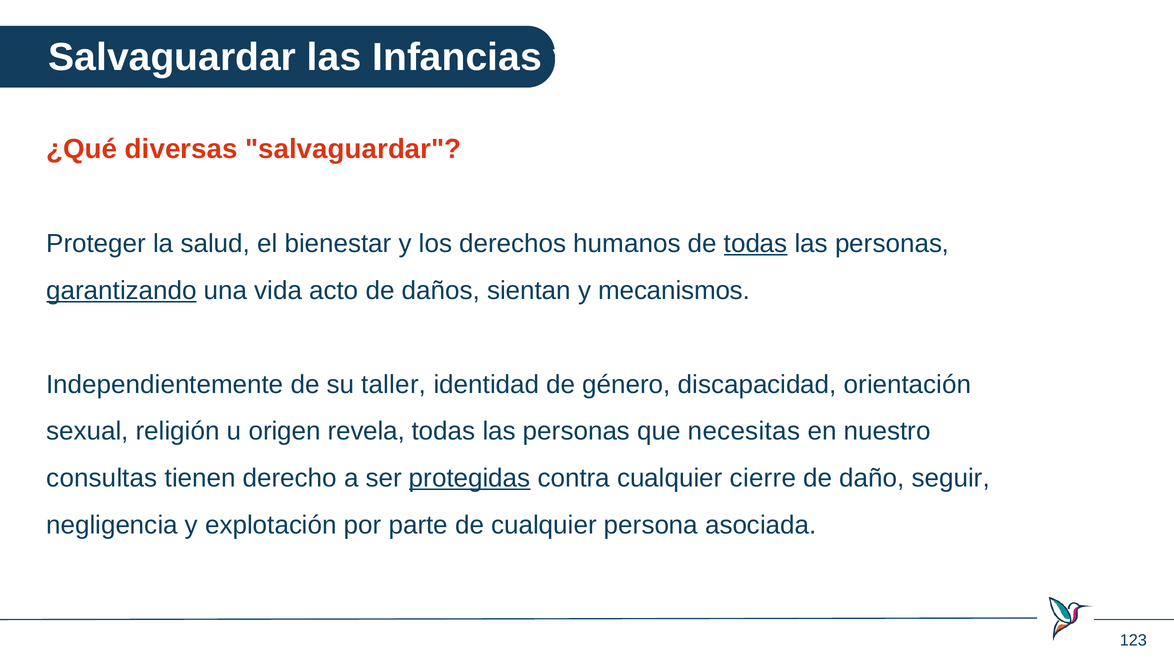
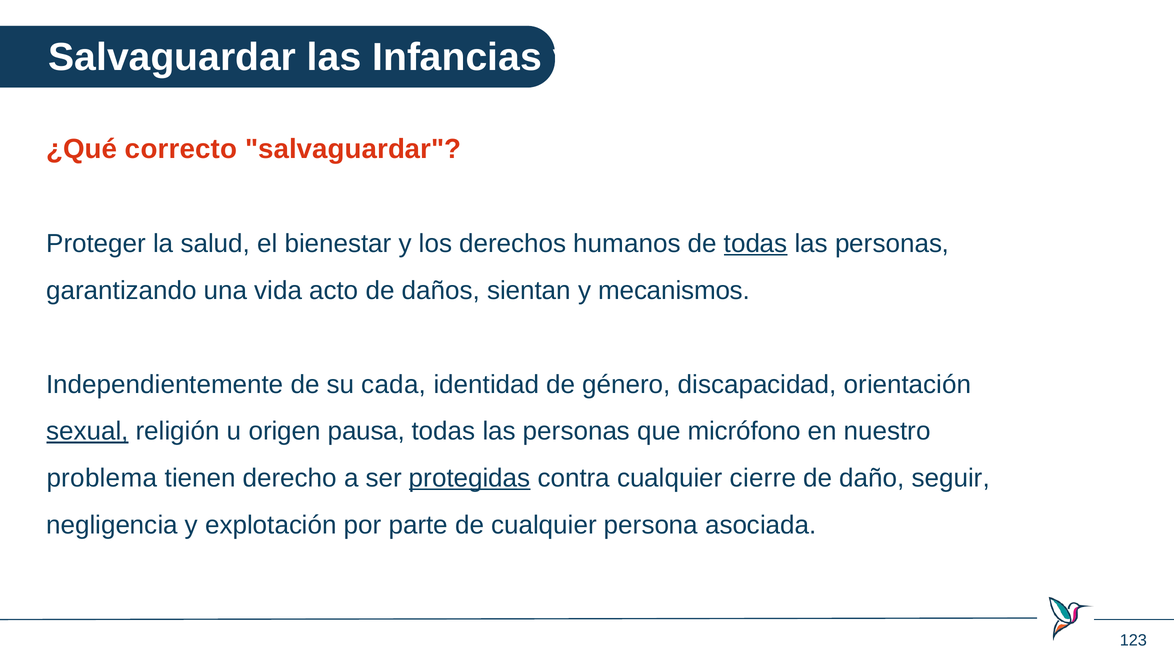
diversas: diversas -> correcto
garantizando underline: present -> none
taller: taller -> cada
sexual underline: none -> present
revela: revela -> pausa
necesitas: necesitas -> micrófono
consultas: consultas -> problema
